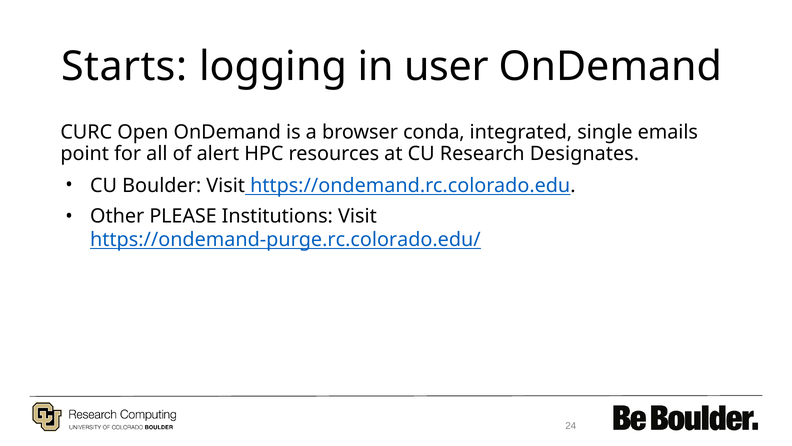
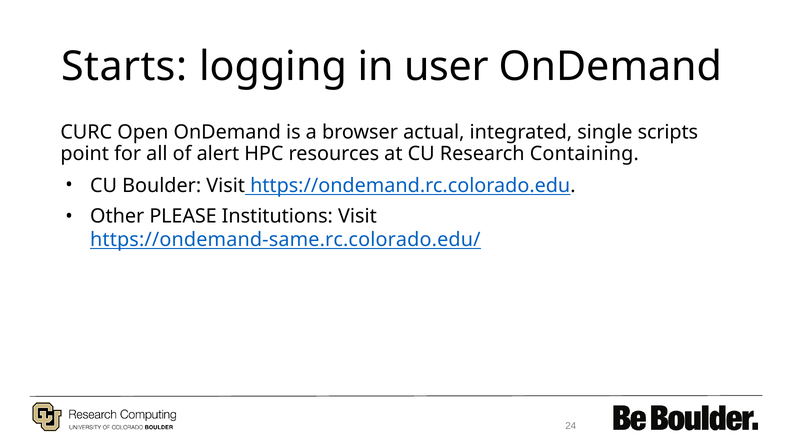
conda: conda -> actual
emails: emails -> scripts
Designates: Designates -> Containing
https://ondemand-purge.rc.colorado.edu/: https://ondemand-purge.rc.colorado.edu/ -> https://ondemand-same.rc.colorado.edu/
